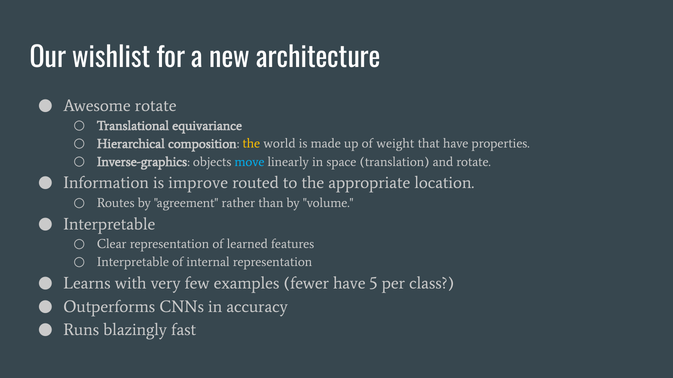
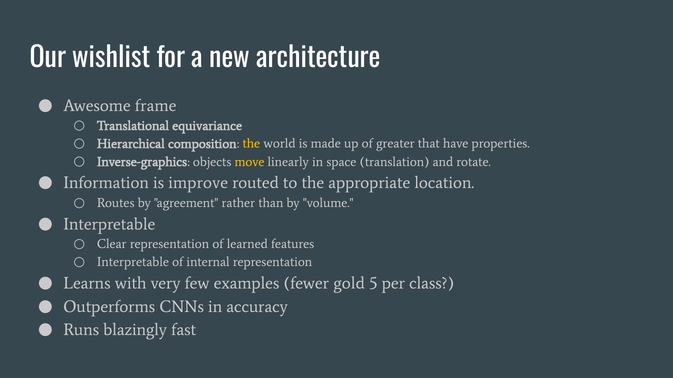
Awesome rotate: rotate -> frame
weight: weight -> greater
move colour: light blue -> yellow
fewer have: have -> gold
